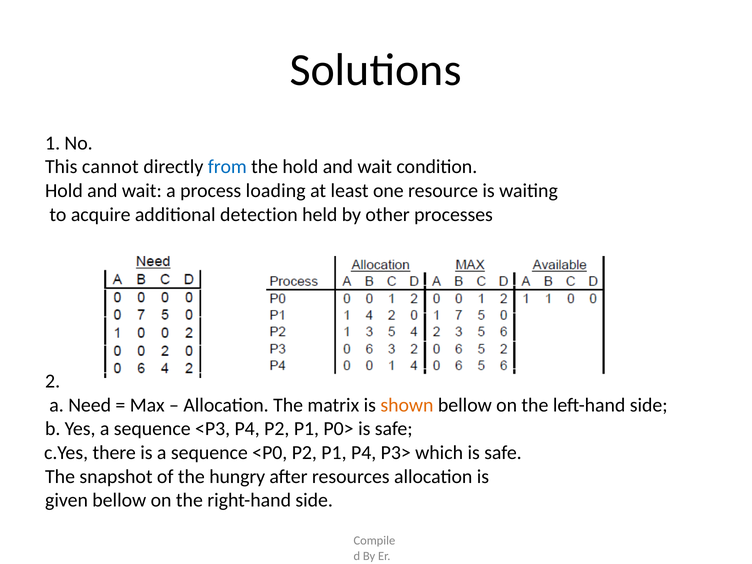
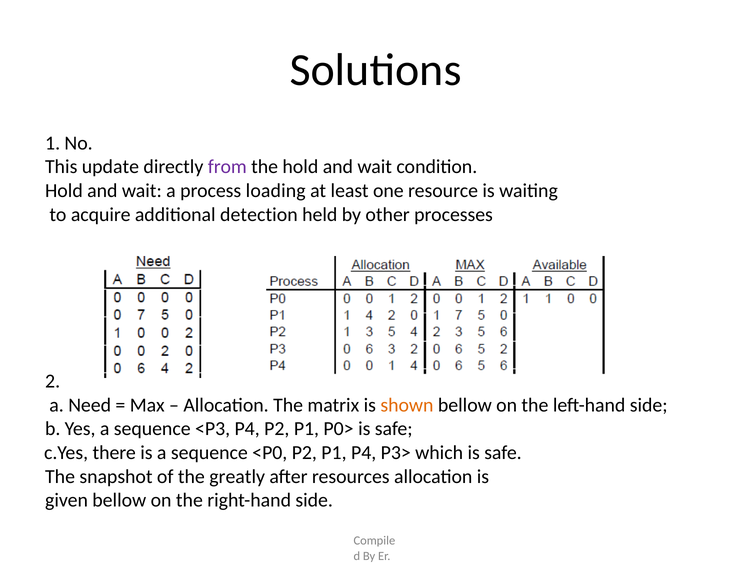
cannot: cannot -> update
from colour: blue -> purple
hungry: hungry -> greatly
